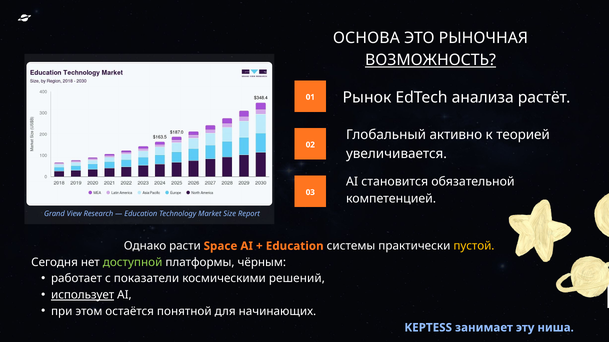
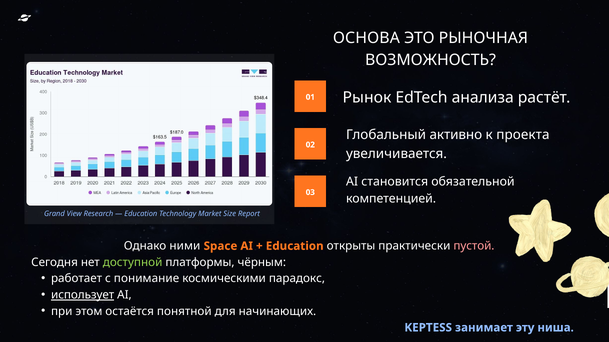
ВОЗМОЖНОСТЬ underline: present -> none
теорией: теорией -> проекта
расти: расти -> ними
системы: системы -> открыты
пустой colour: yellow -> pink
показатели: показатели -> понимание
решений: решений -> парадокс
